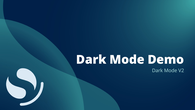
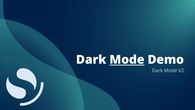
Mode at (127, 60) underline: none -> present
